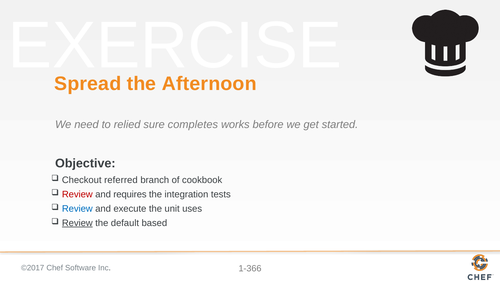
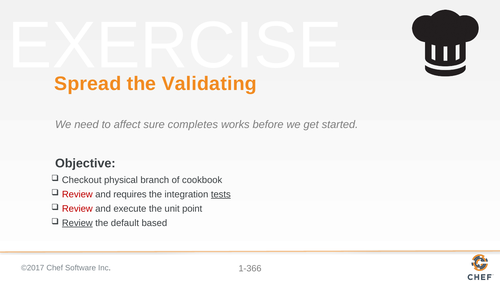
Afternoon: Afternoon -> Validating
relied: relied -> affect
referred: referred -> physical
tests underline: none -> present
Review at (77, 209) colour: blue -> red
uses: uses -> point
